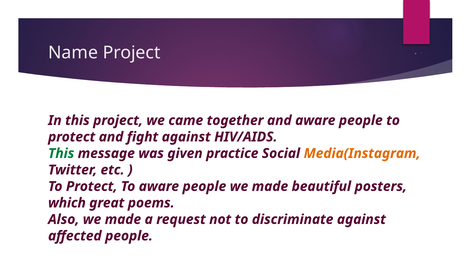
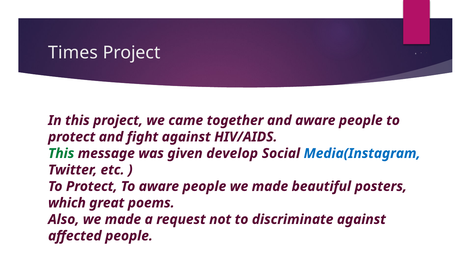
Name: Name -> Times
practice: practice -> develop
Media(Instagram colour: orange -> blue
